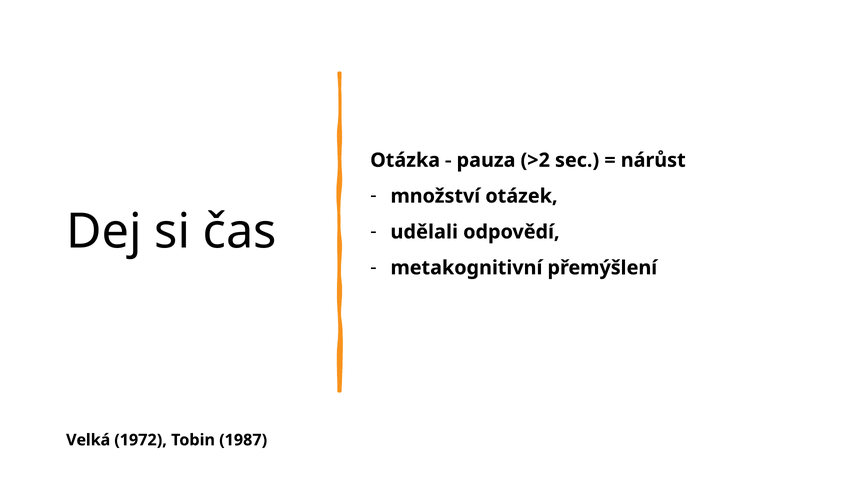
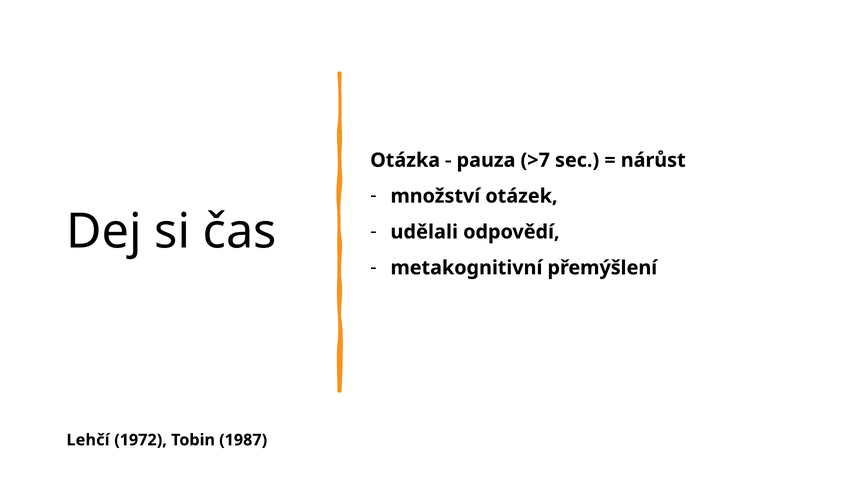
>2: >2 -> >7
Velká: Velká -> Lehčí
